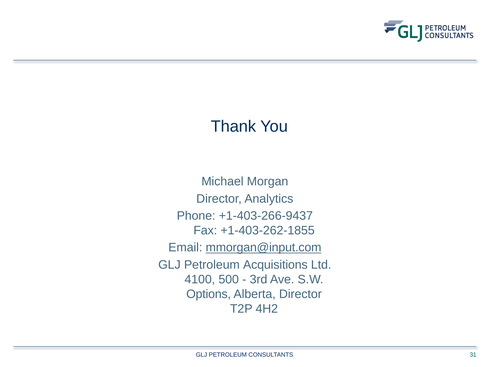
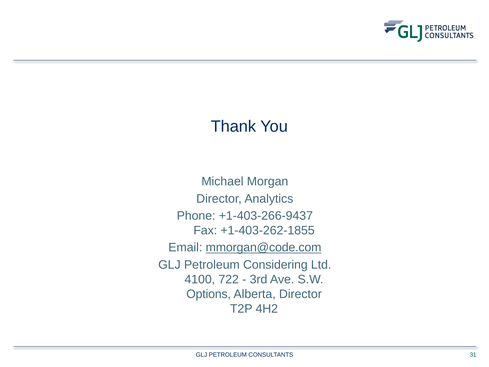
mmorgan@input.com: mmorgan@input.com -> mmorgan@code.com
Acquisitions: Acquisitions -> Considering
500: 500 -> 722
